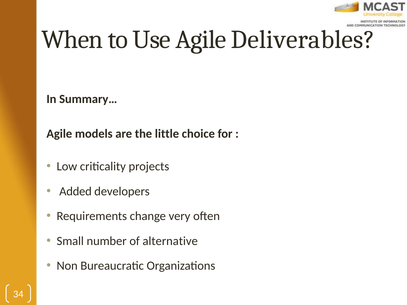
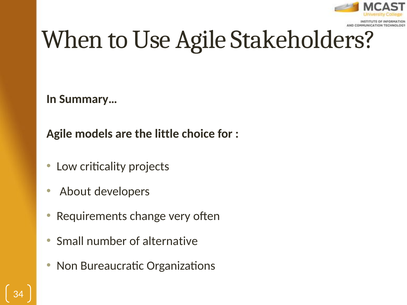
Deliverables: Deliverables -> Stakeholders
Added: Added -> About
